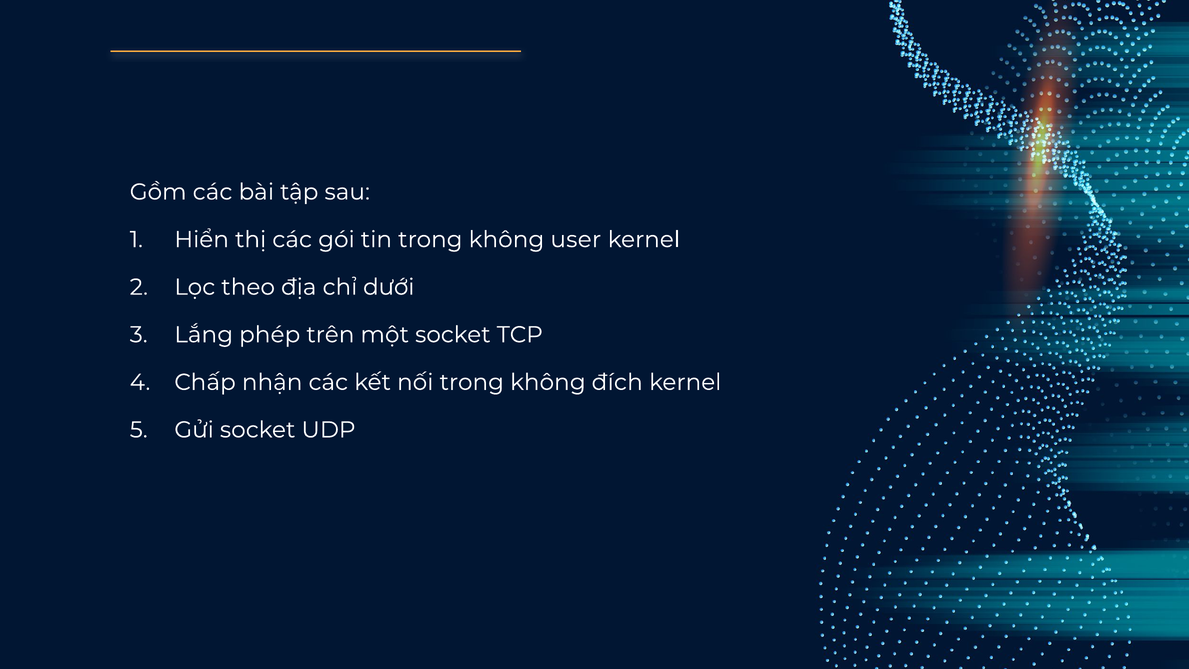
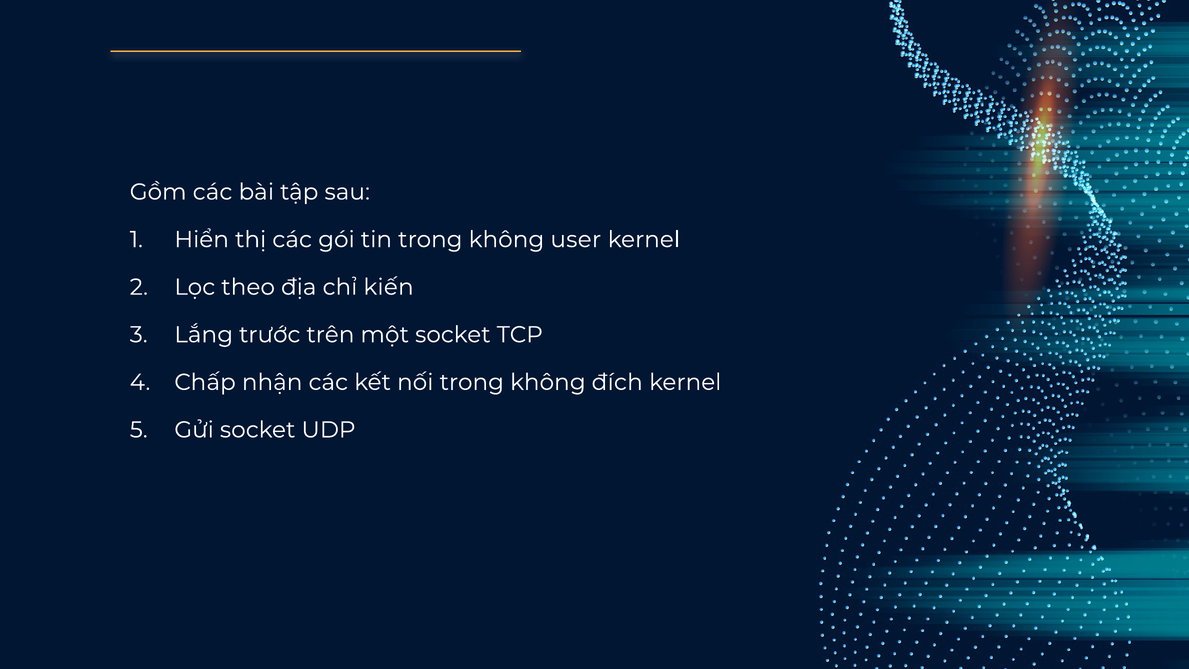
dưới: dưới -> kiến
phép: phép -> trước
